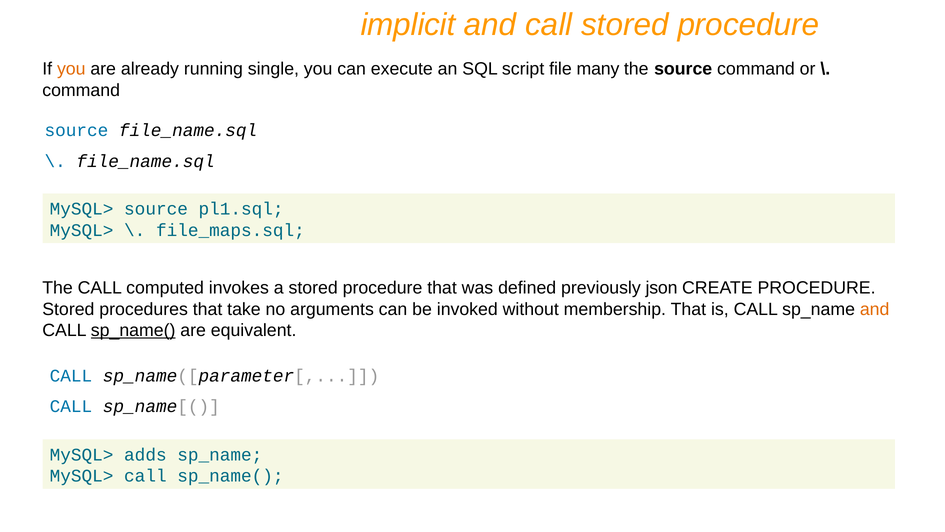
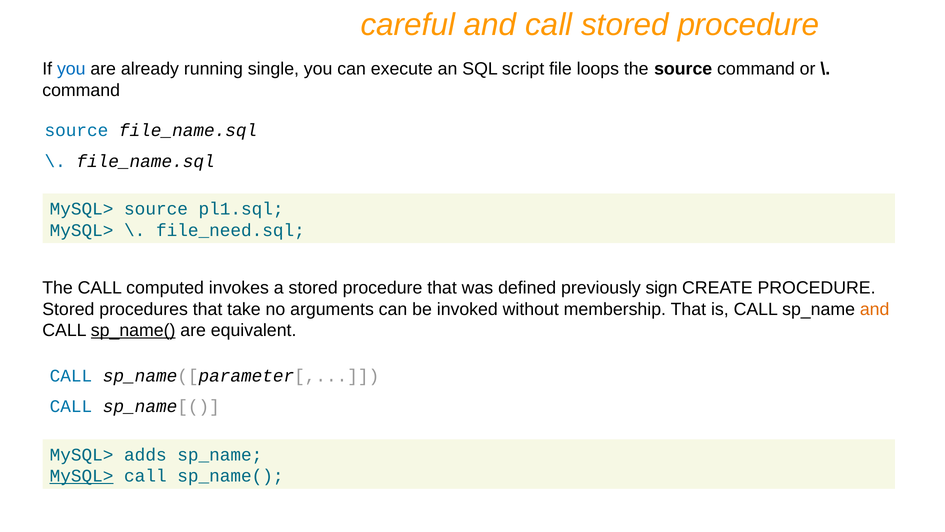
implicit: implicit -> careful
you at (71, 69) colour: orange -> blue
many: many -> loops
file_maps.sql: file_maps.sql -> file_need.sql
json: json -> sign
MySQL> at (82, 476) underline: none -> present
